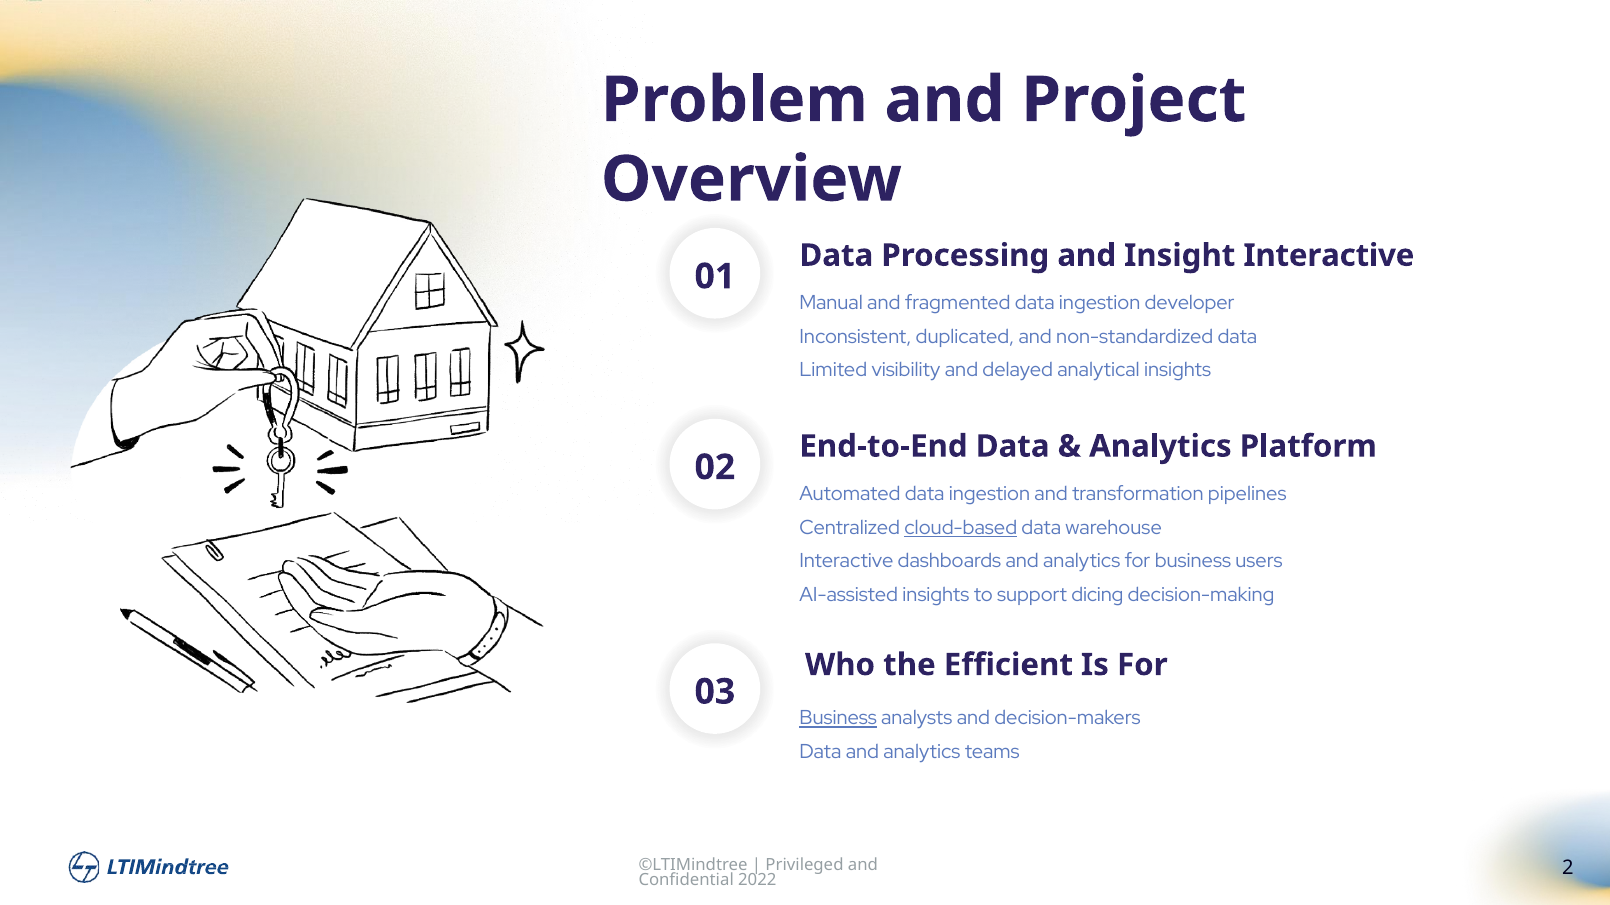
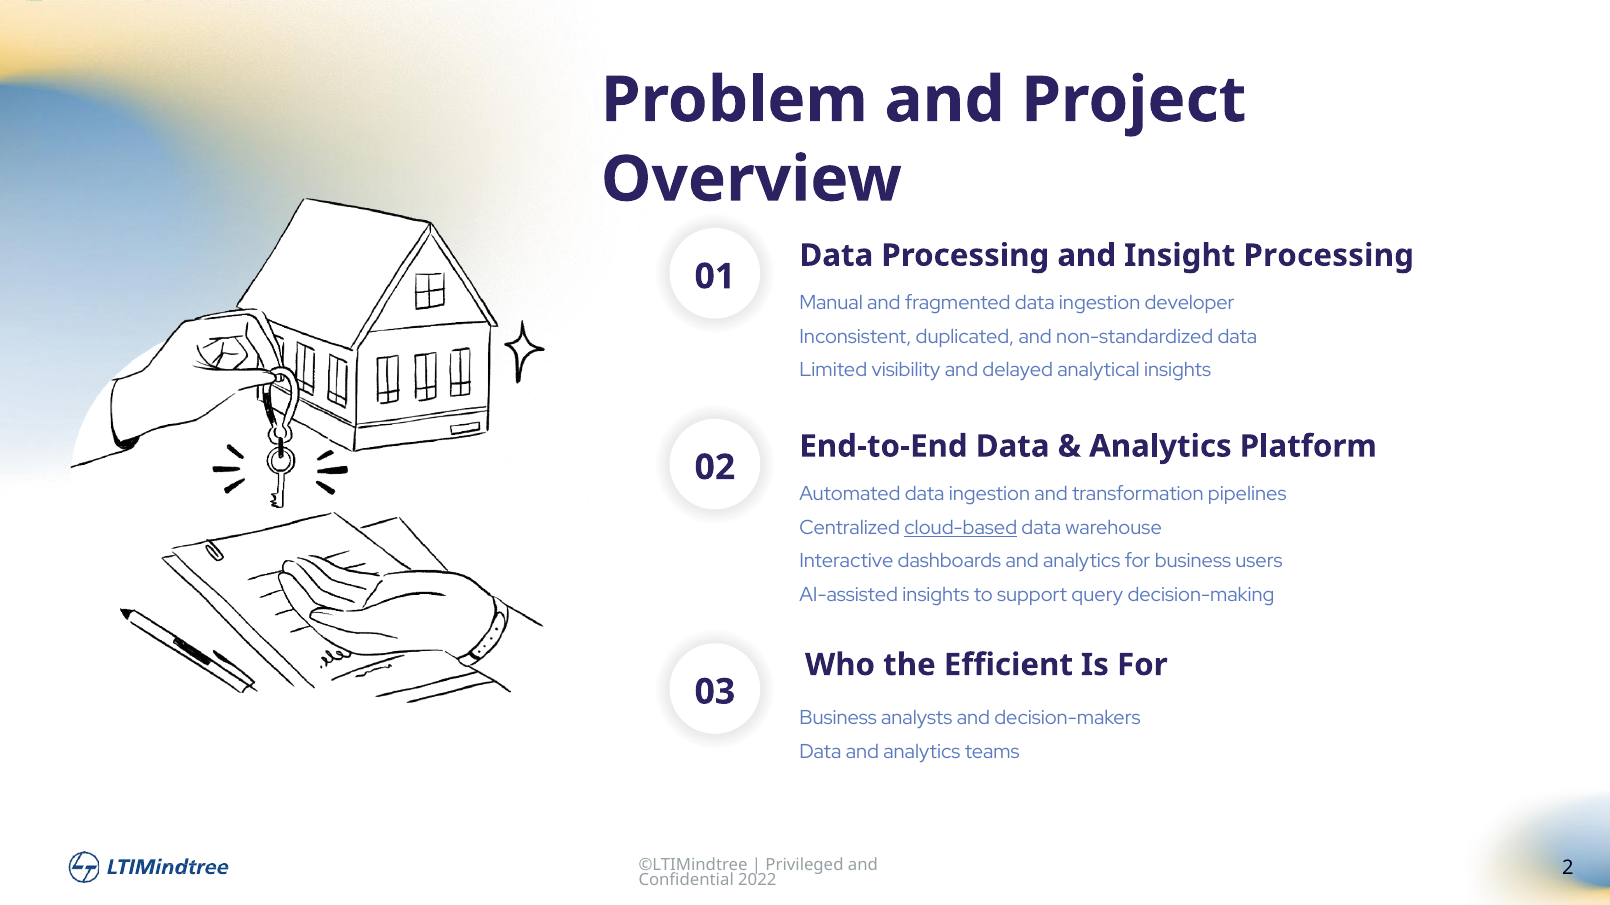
Insight Interactive: Interactive -> Processing
dicing: dicing -> query
Business at (838, 719) underline: present -> none
